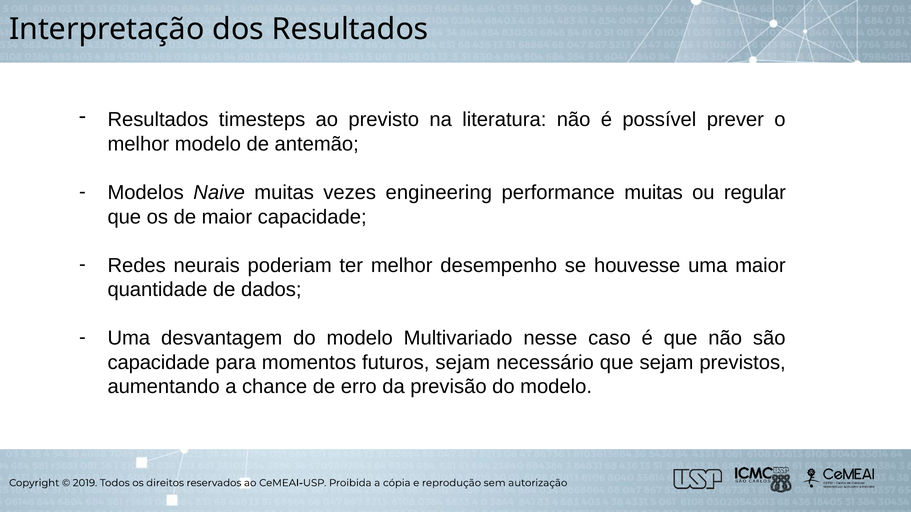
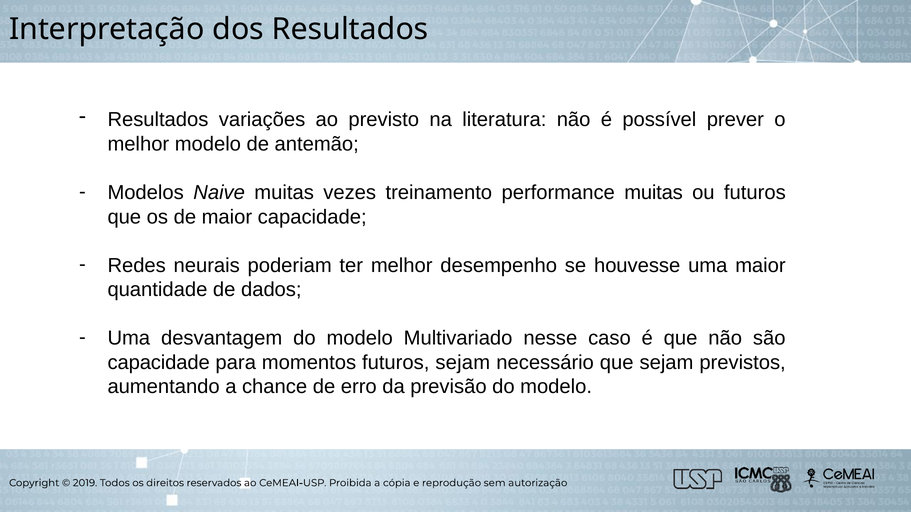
timesteps: timesteps -> variações
engineering: engineering -> treinamento
ou regular: regular -> futuros
